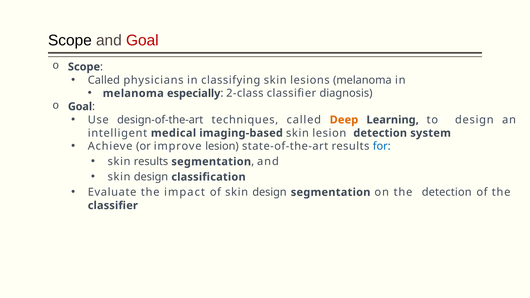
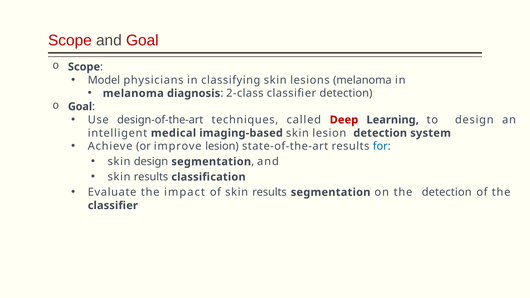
Scope at (70, 41) colour: black -> red
Called at (104, 80): Called -> Model
especially: especially -> diagnosis
classifier diagnosis: diagnosis -> detection
Deep colour: orange -> red
skin results: results -> design
design at (151, 177): design -> results
of skin design: design -> results
